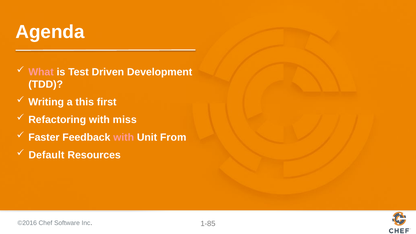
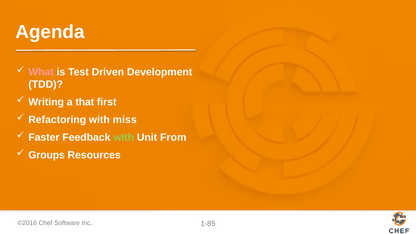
this: this -> that
with at (124, 137) colour: pink -> light green
Default: Default -> Groups
